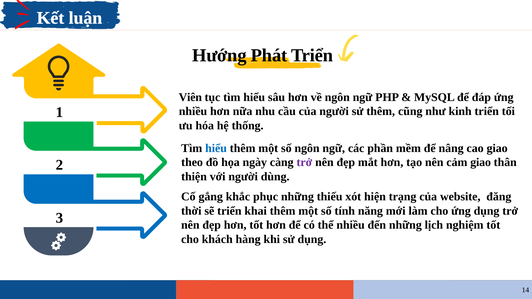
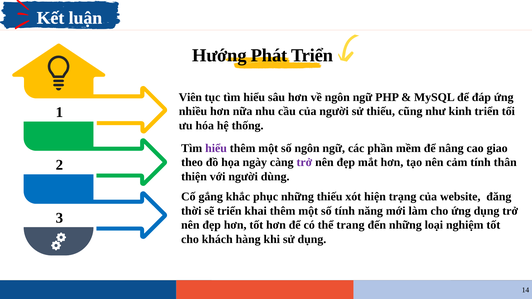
sử thêm: thêm -> thiếu
hiểu at (216, 148) colour: blue -> purple
cảm giao: giao -> tính
thể nhiều: nhiều -> trang
lịch: lịch -> loại
